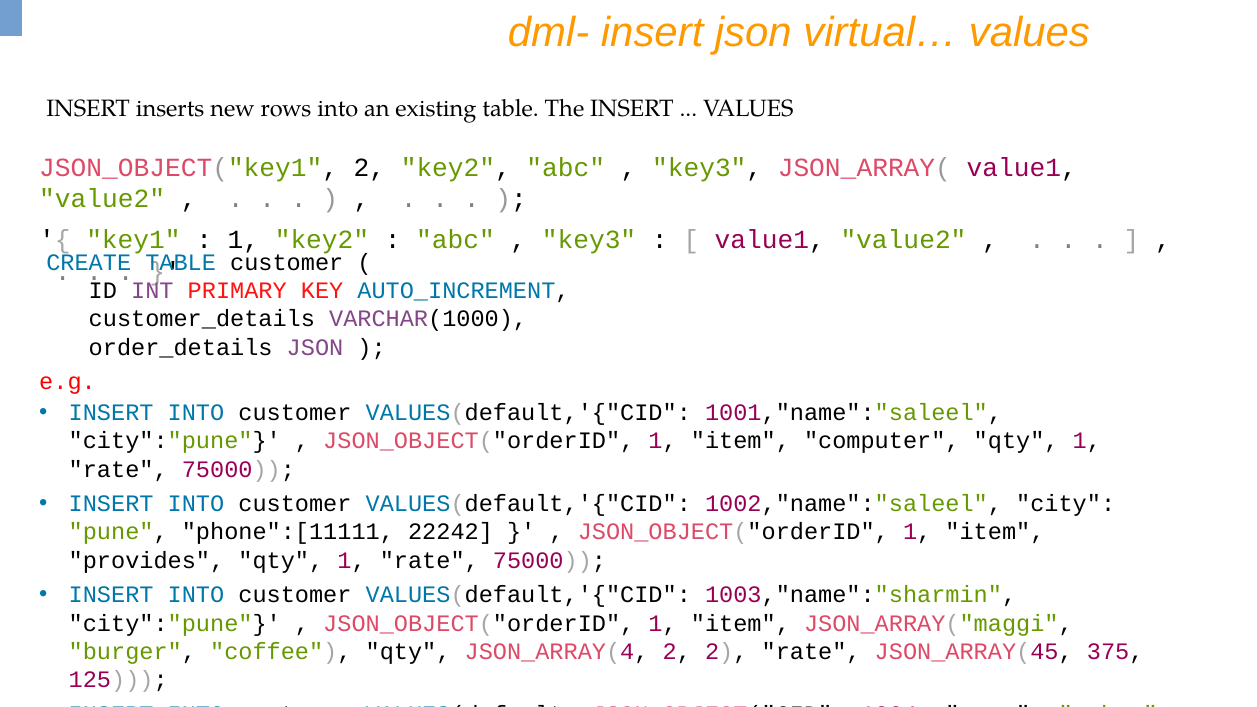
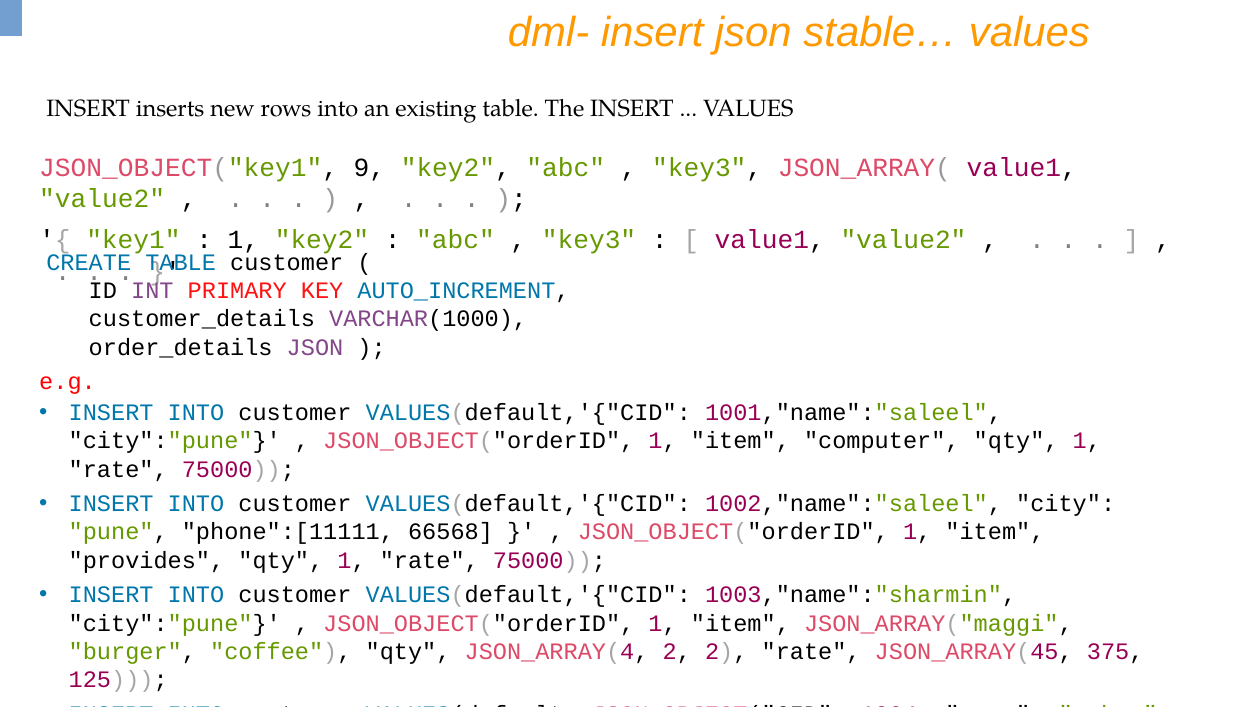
virtual…: virtual… -> stable…
JSON_OBJECT("key1 2: 2 -> 9
22242: 22242 -> 66568
